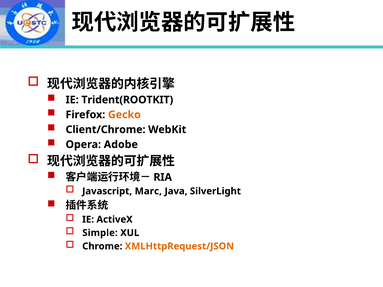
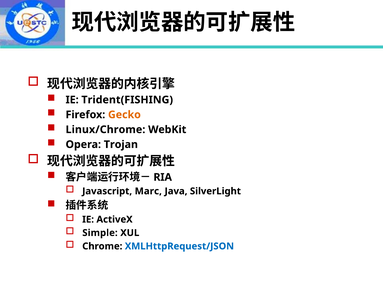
Trident(ROOTKIT: Trident(ROOTKIT -> Trident(FISHING
Client/Chrome: Client/Chrome -> Linux/Chrome
Adobe: Adobe -> Trojan
XMLHttpRequest/JSON colour: orange -> blue
